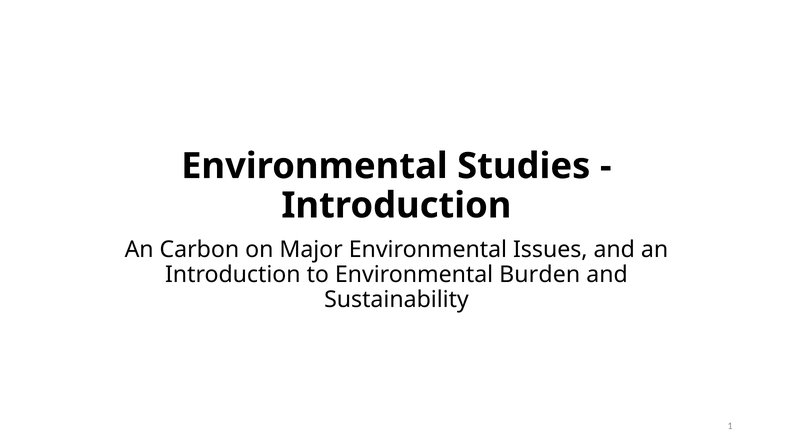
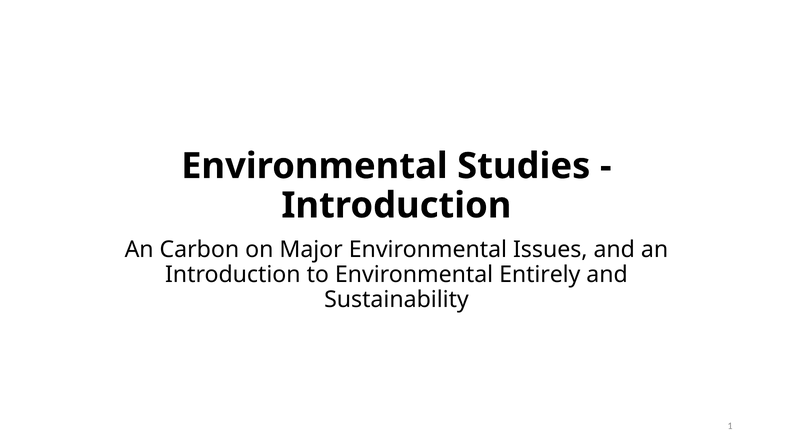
Burden: Burden -> Entirely
